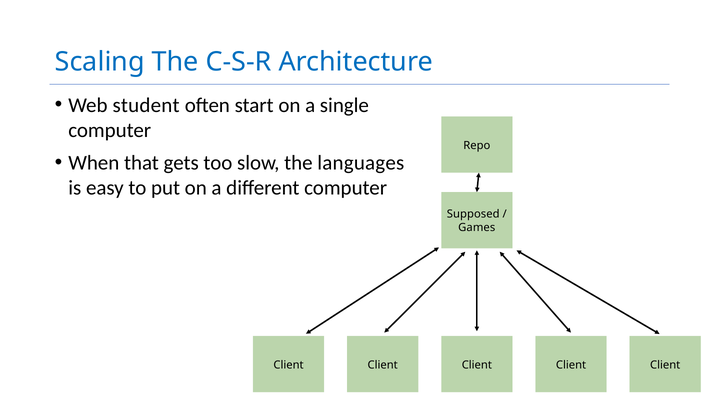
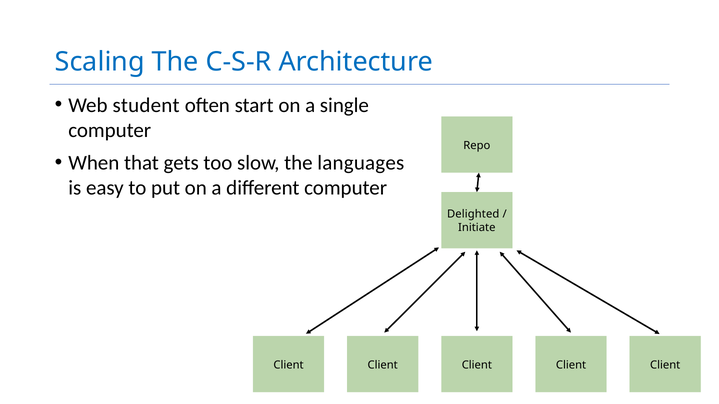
Supposed: Supposed -> Delighted
Games: Games -> Initiate
